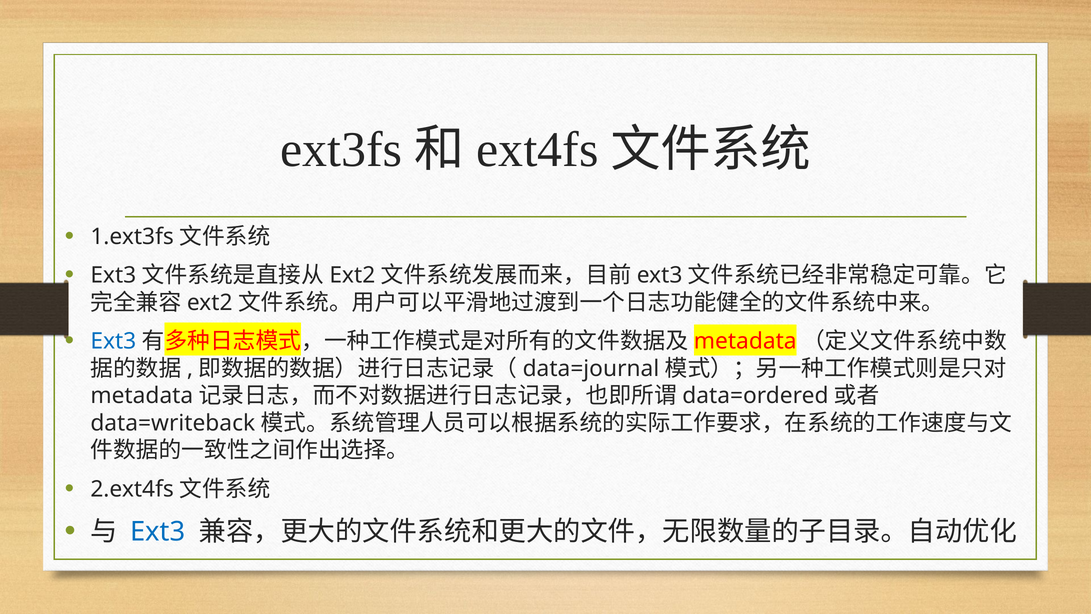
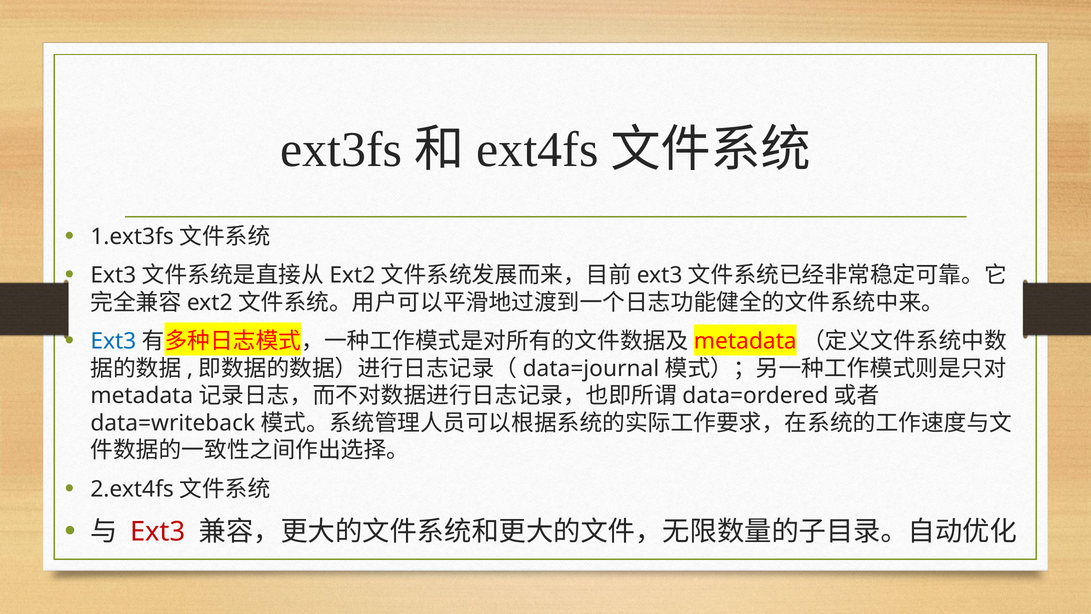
Ext3 at (158, 531) colour: blue -> red
